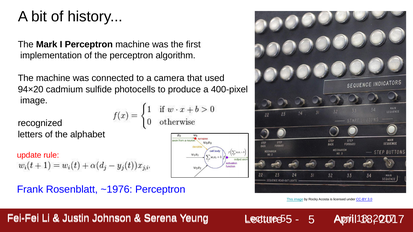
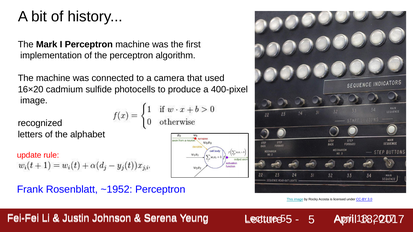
94×20: 94×20 -> 16×20
~1976: ~1976 -> ~1952
